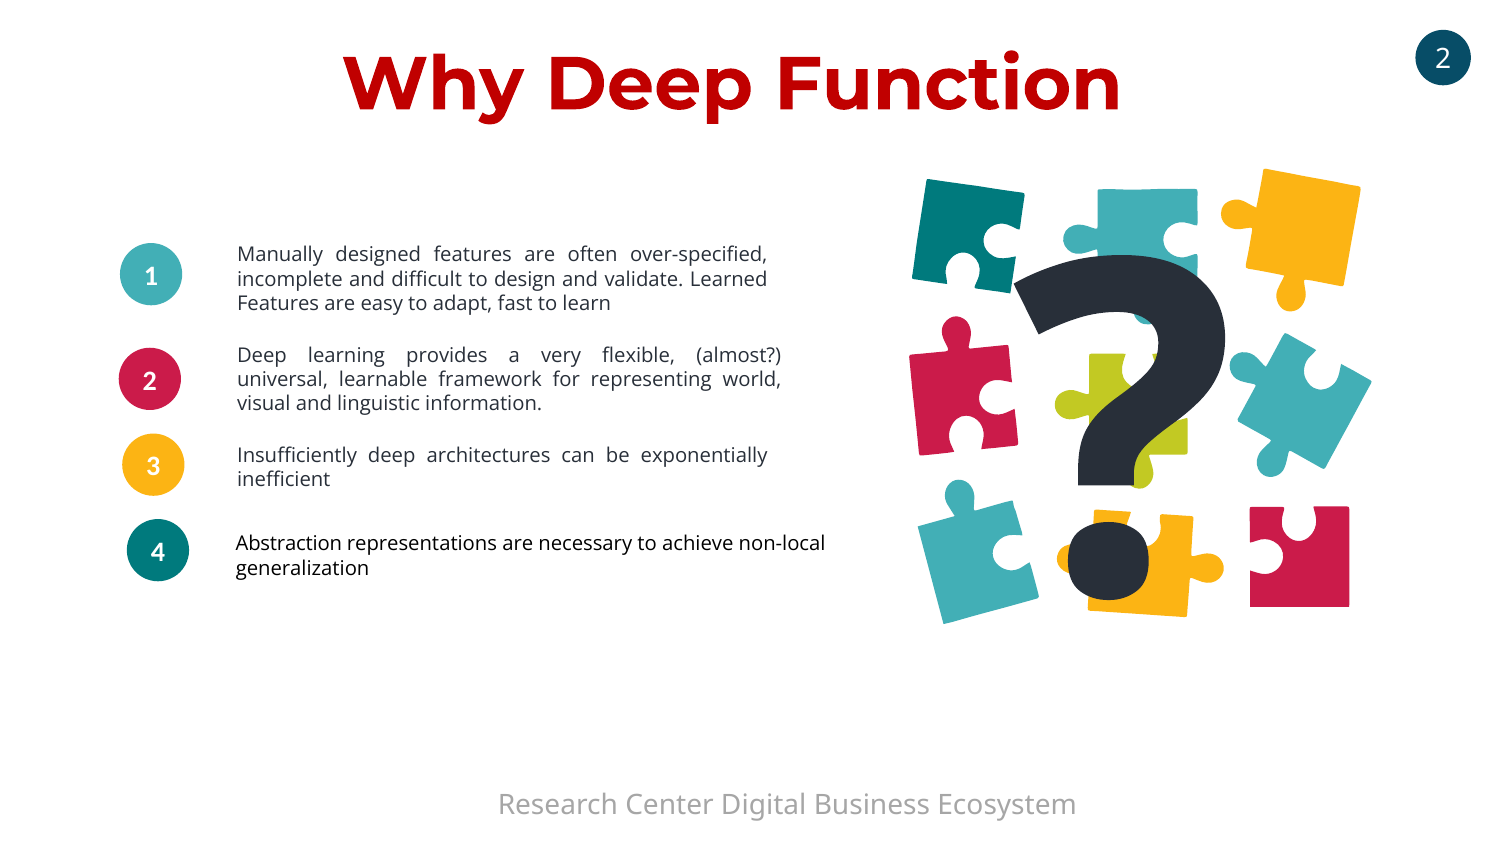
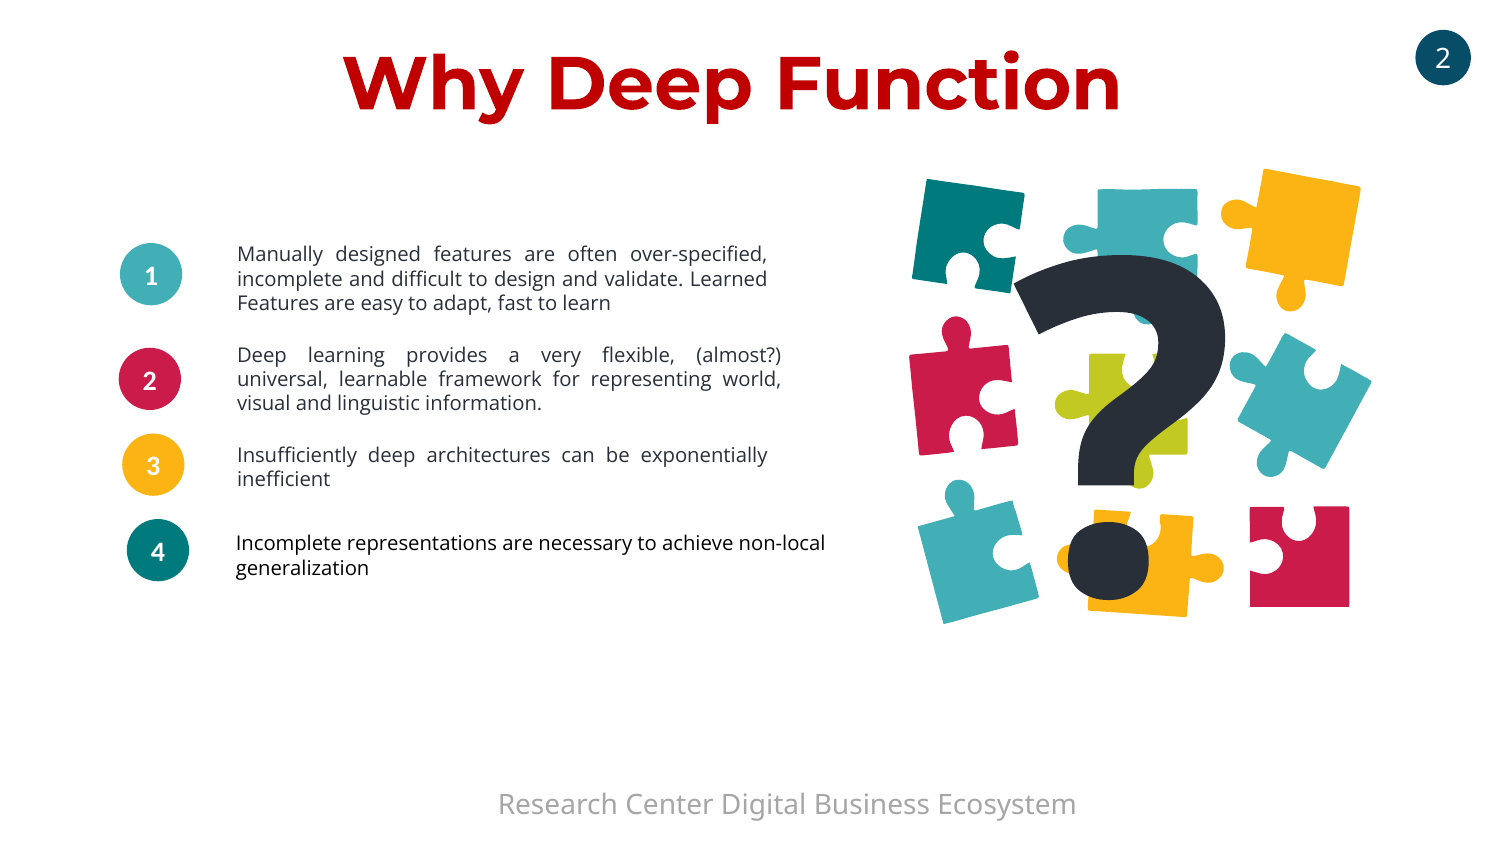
4 Abstraction: Abstraction -> Incomplete
